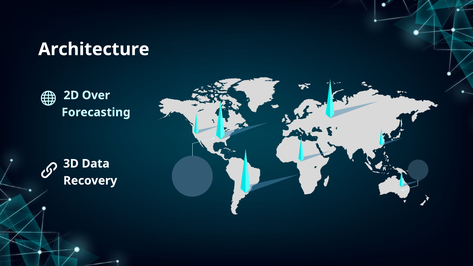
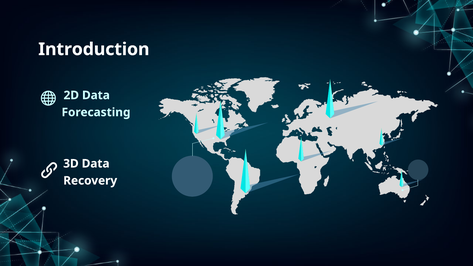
Architecture: Architecture -> Introduction
2D Over: Over -> Data
